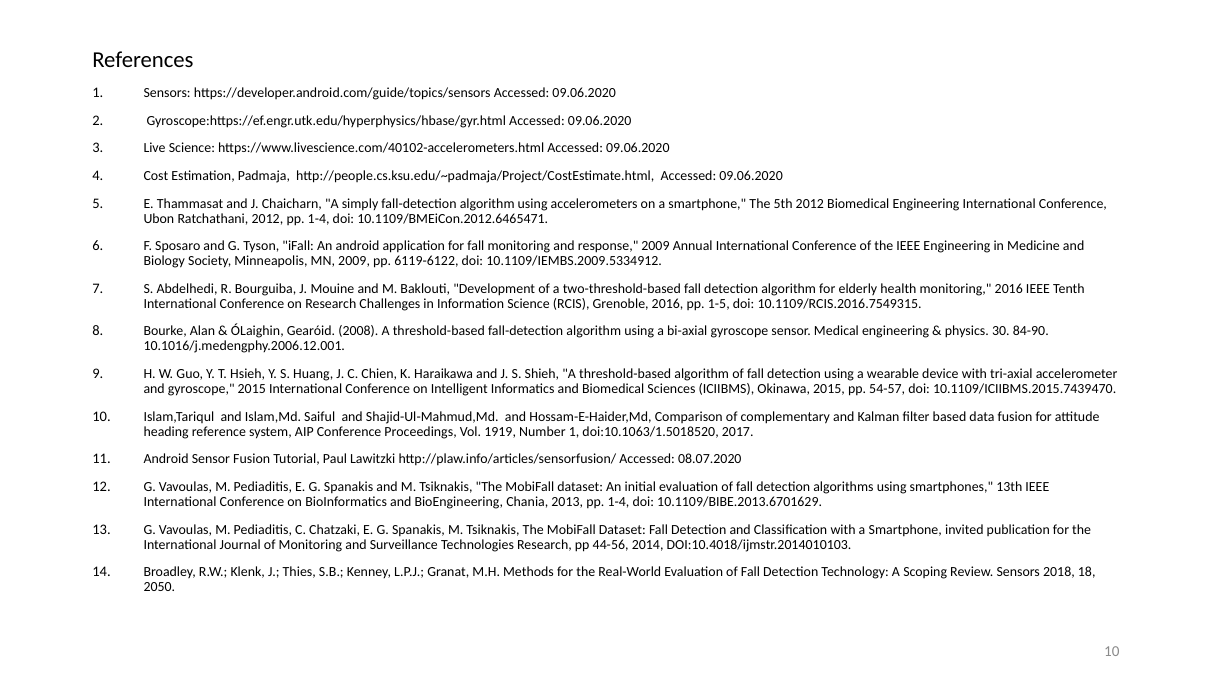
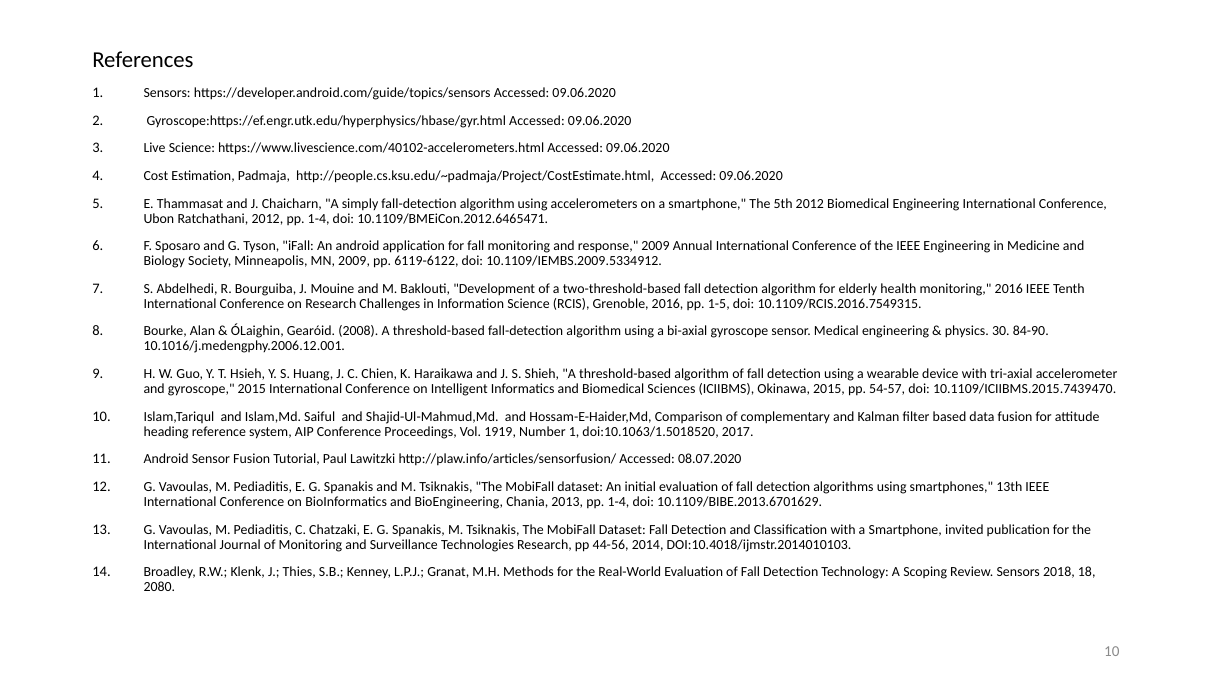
2050: 2050 -> 2080
